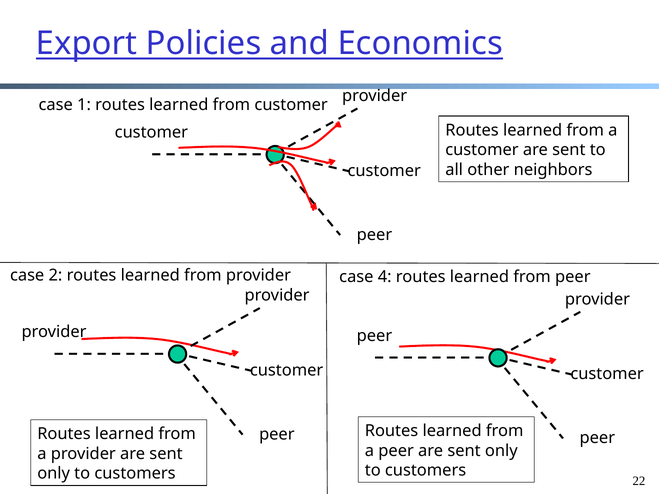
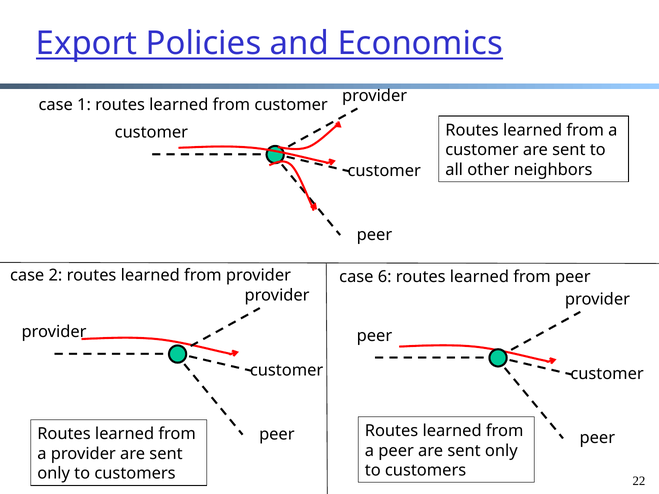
4: 4 -> 6
